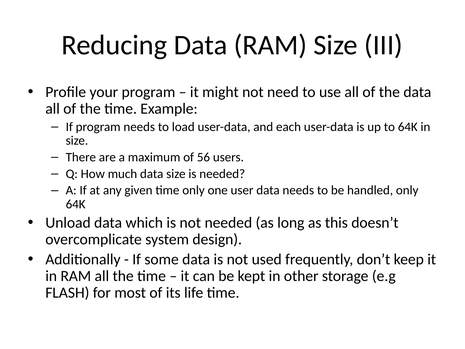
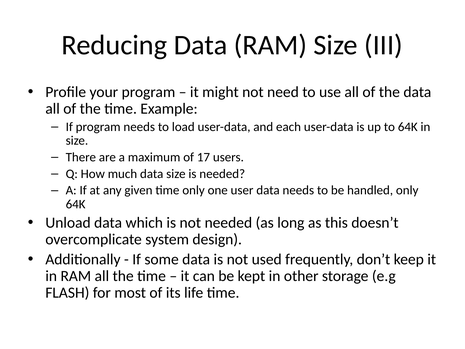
56: 56 -> 17
